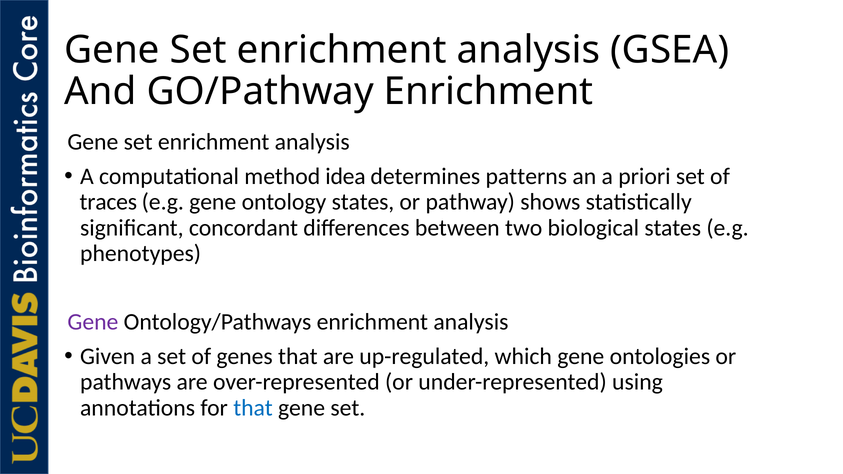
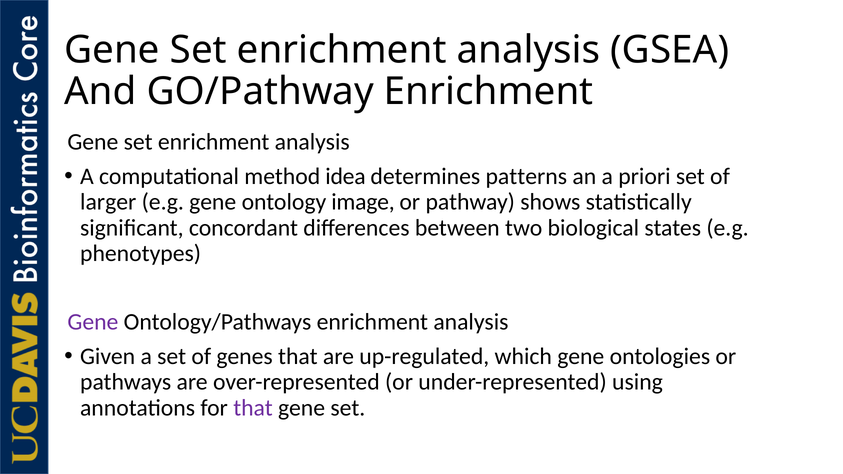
traces: traces -> larger
ontology states: states -> image
that at (253, 408) colour: blue -> purple
